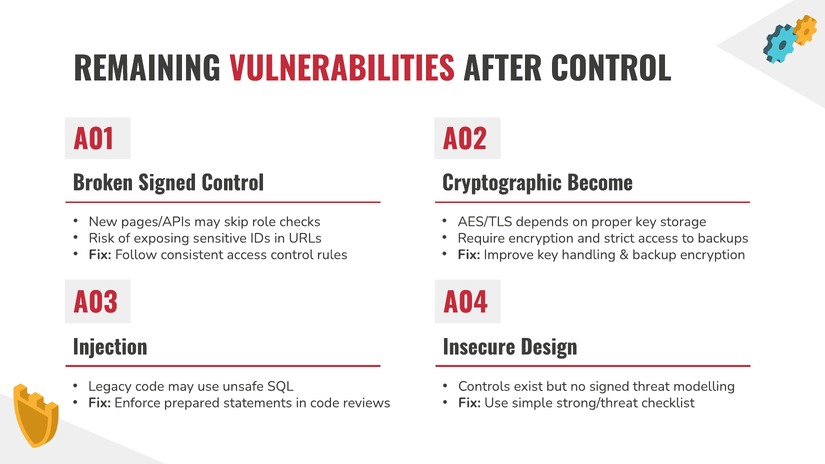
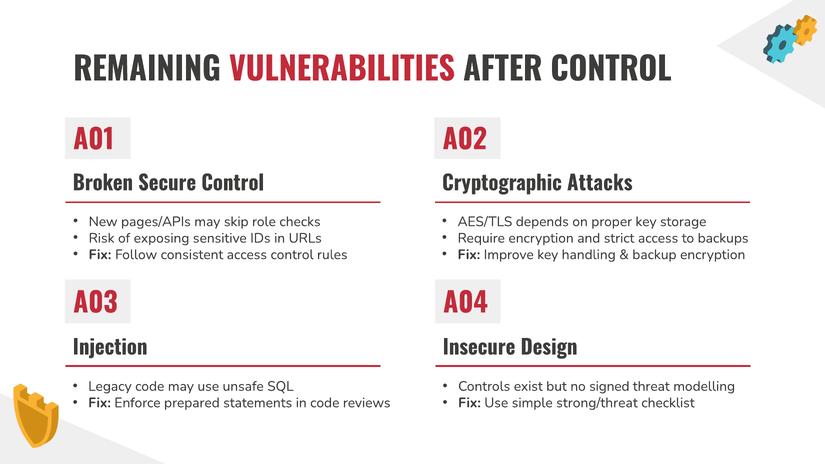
Broken Signed: Signed -> Secure
Become: Become -> Attacks
